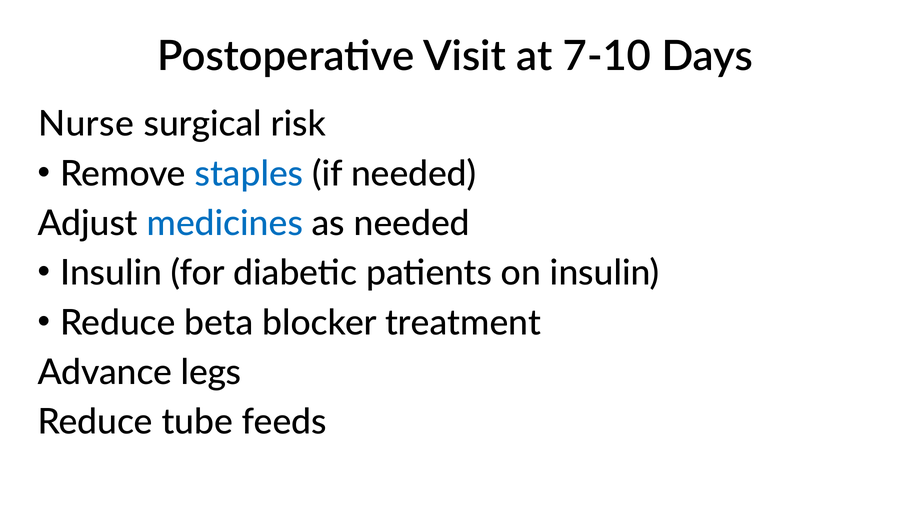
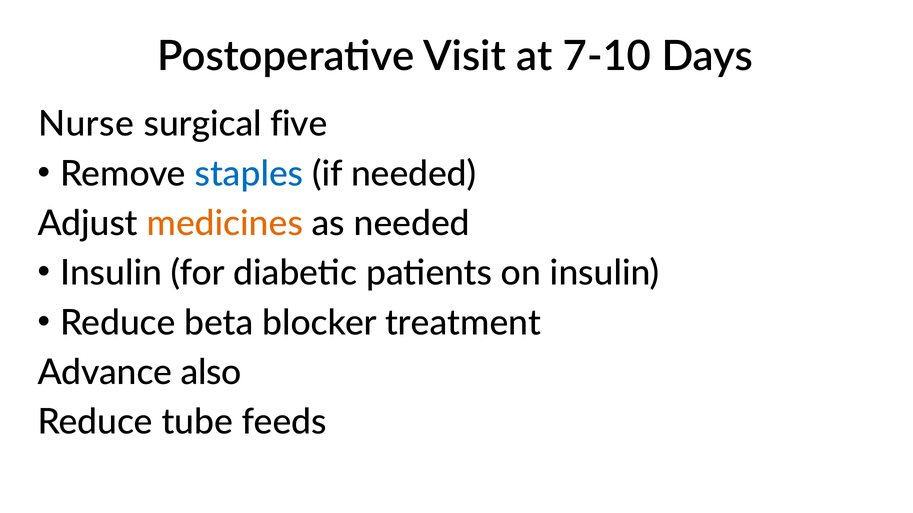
risk: risk -> five
medicines colour: blue -> orange
legs: legs -> also
